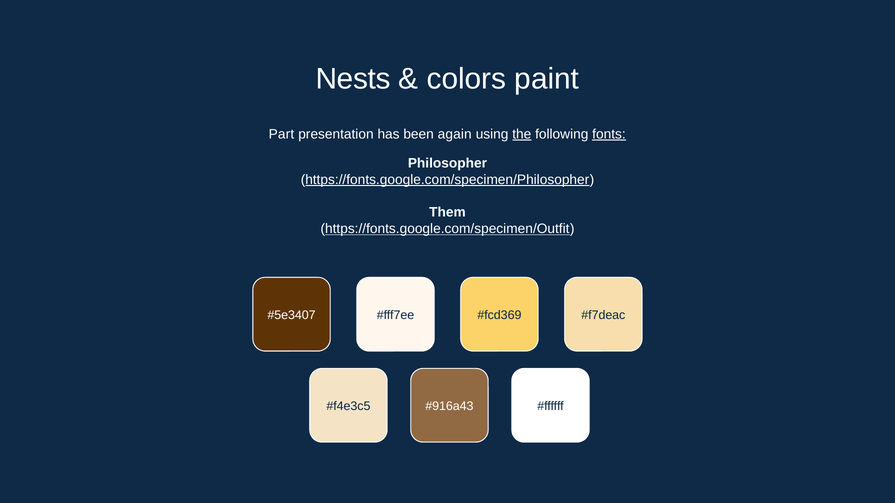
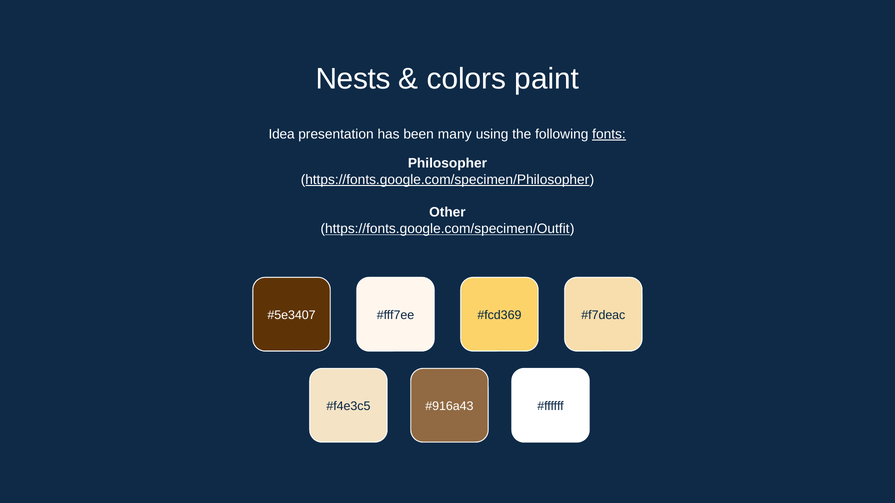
Part: Part -> Idea
again: again -> many
the underline: present -> none
Them: Them -> Other
